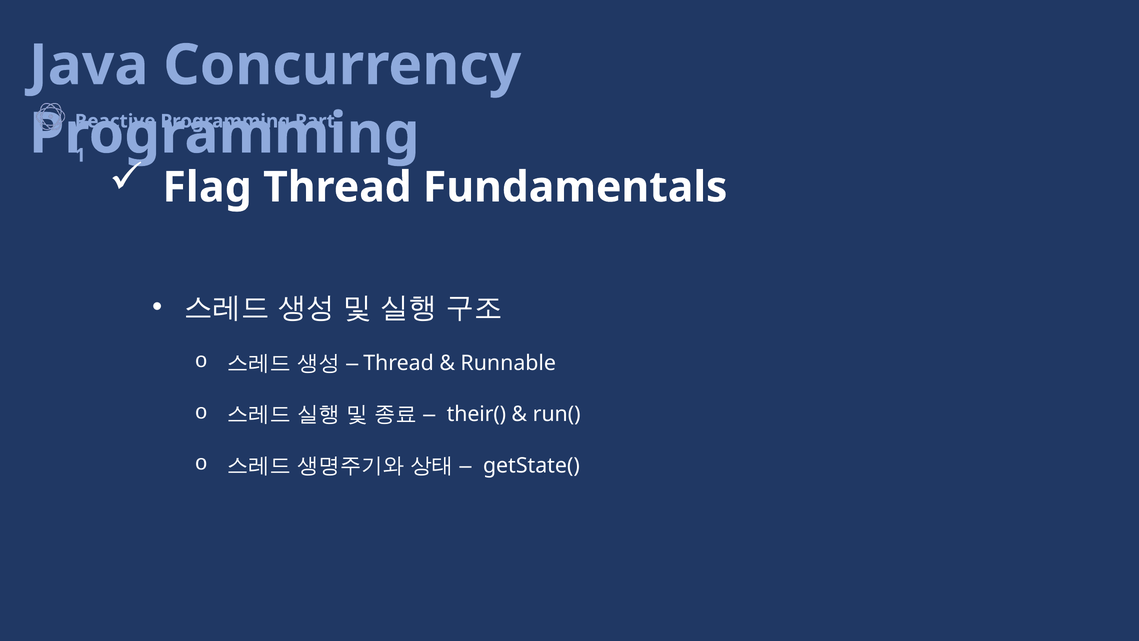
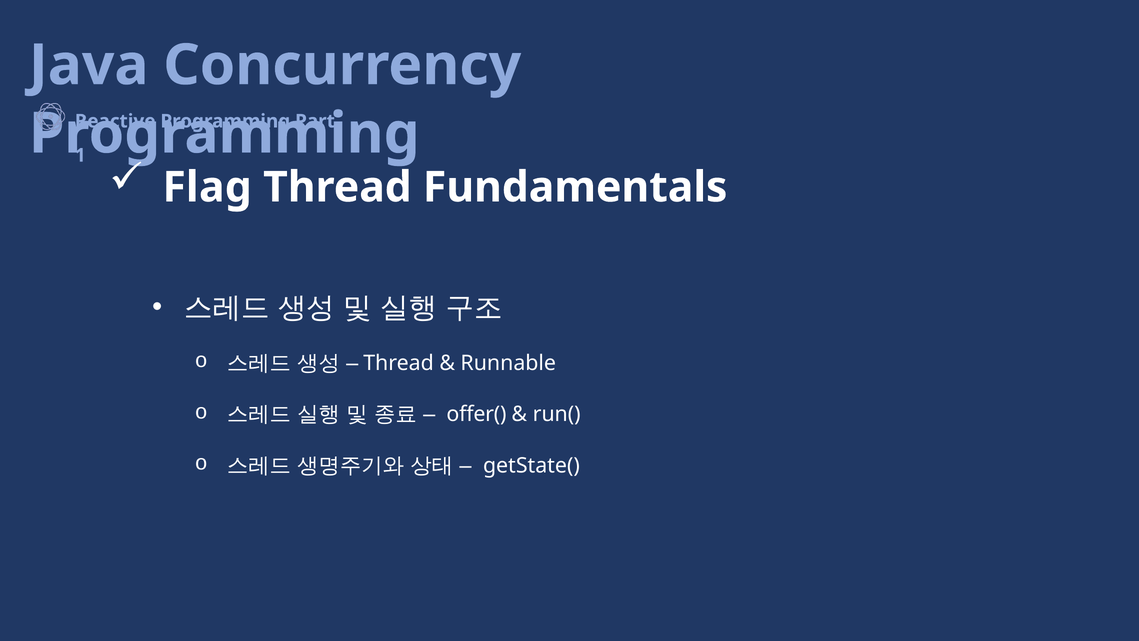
their(: their( -> offer(
